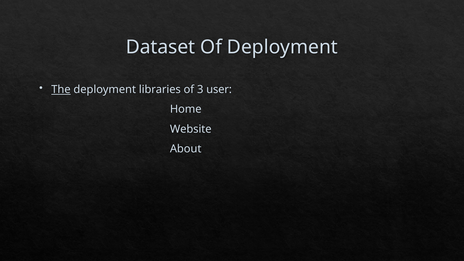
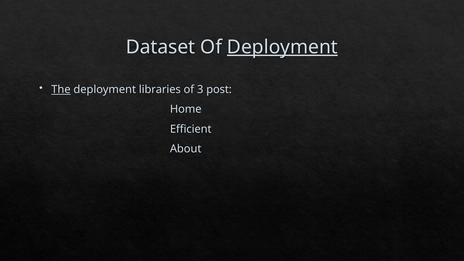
Deployment at (282, 47) underline: none -> present
user: user -> post
Website: Website -> Efficient
